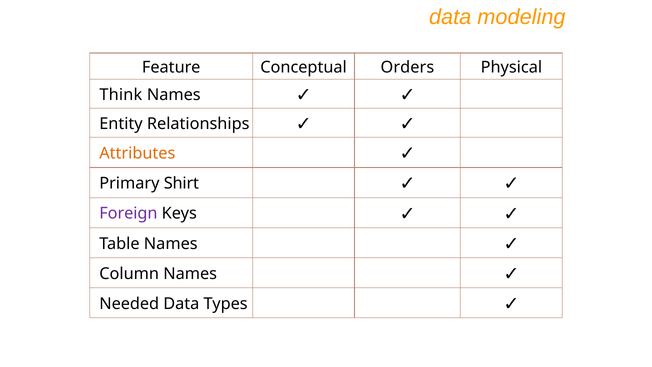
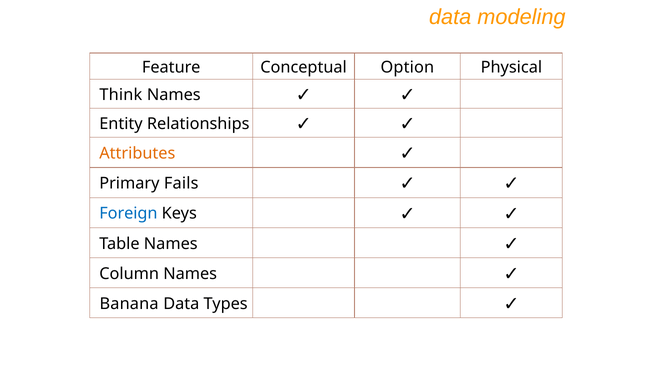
Orders: Orders -> Option
Shirt: Shirt -> Fails
Foreign colour: purple -> blue
Needed: Needed -> Banana
